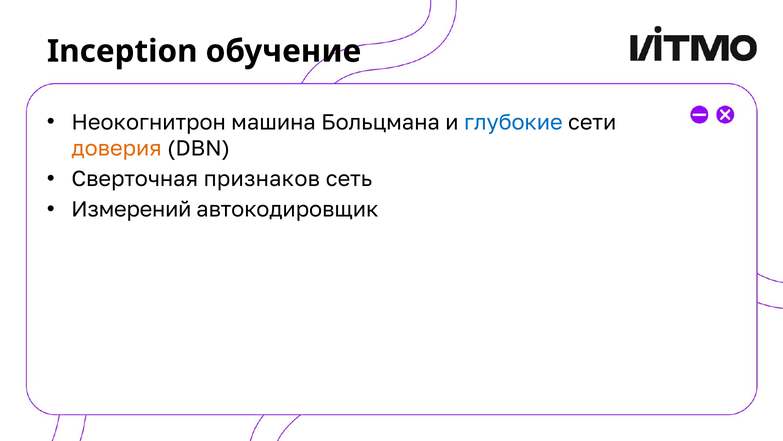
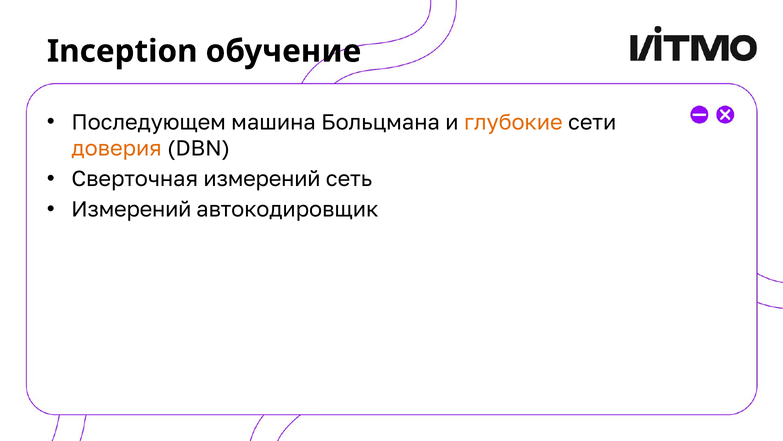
Неокогнитрон: Неокогнитрон -> Последующем
глубокие colour: blue -> orange
Сверточная признаков: признаков -> измерений
